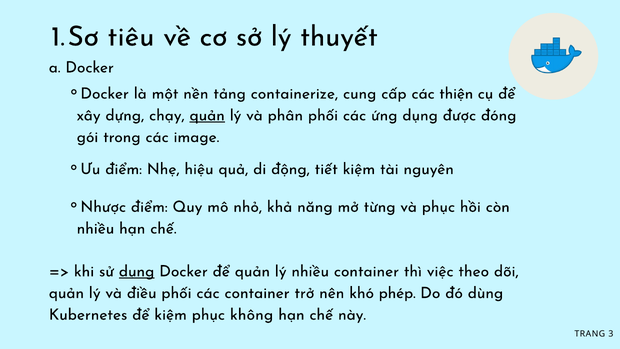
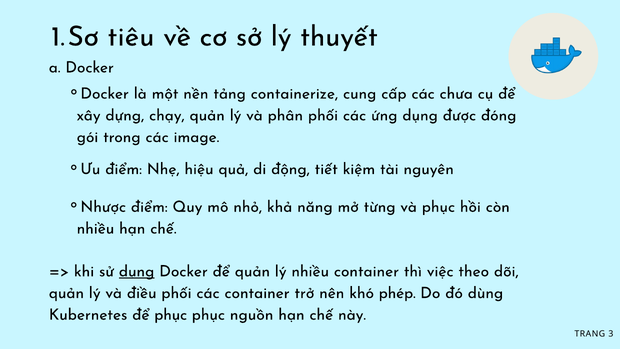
thiện: thiện -> chưa
quản at (207, 115) underline: present -> none
để kiệm: kiệm -> phục
không: không -> nguồn
